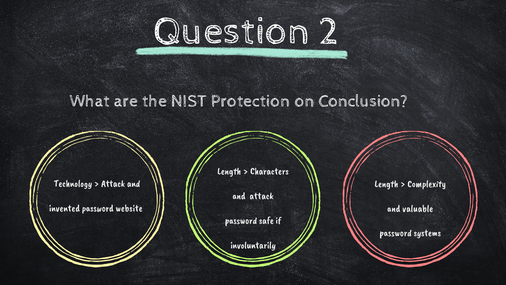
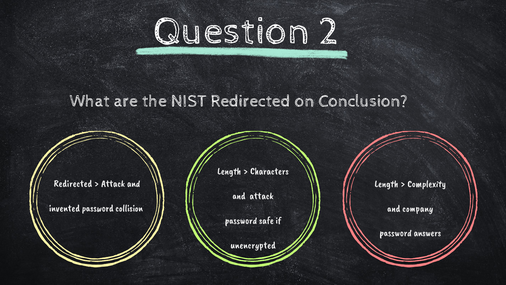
NIST Protection: Protection -> Redirected
Technology at (73, 183): Technology -> Redirected
website: website -> collision
valuable: valuable -> company
systems: systems -> answers
involuntarily: involuntarily -> unencrypted
